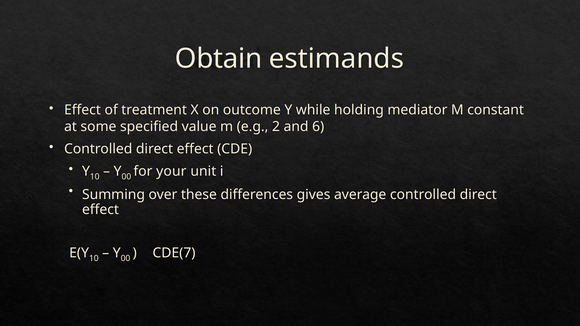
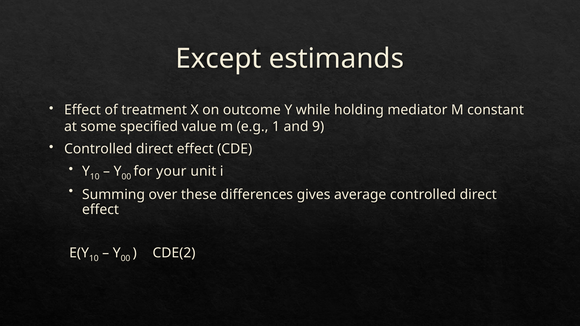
Obtain: Obtain -> Except
2: 2 -> 1
6: 6 -> 9
CDE(7: CDE(7 -> CDE(2
